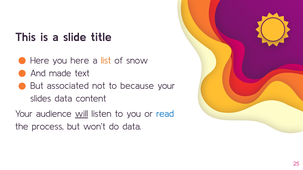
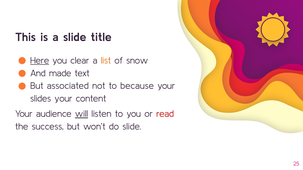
Here at (40, 61) underline: none -> present
you here: here -> clear
slides data: data -> your
read colour: blue -> red
process: process -> success
do data: data -> slide
